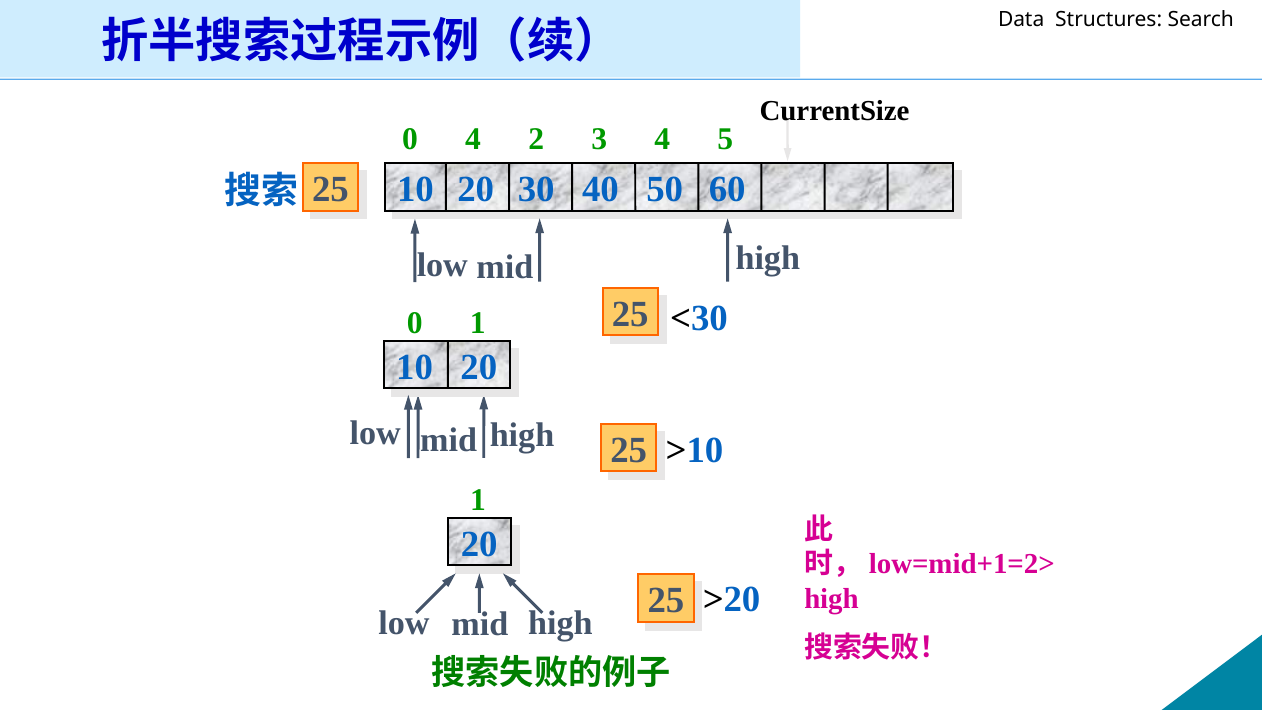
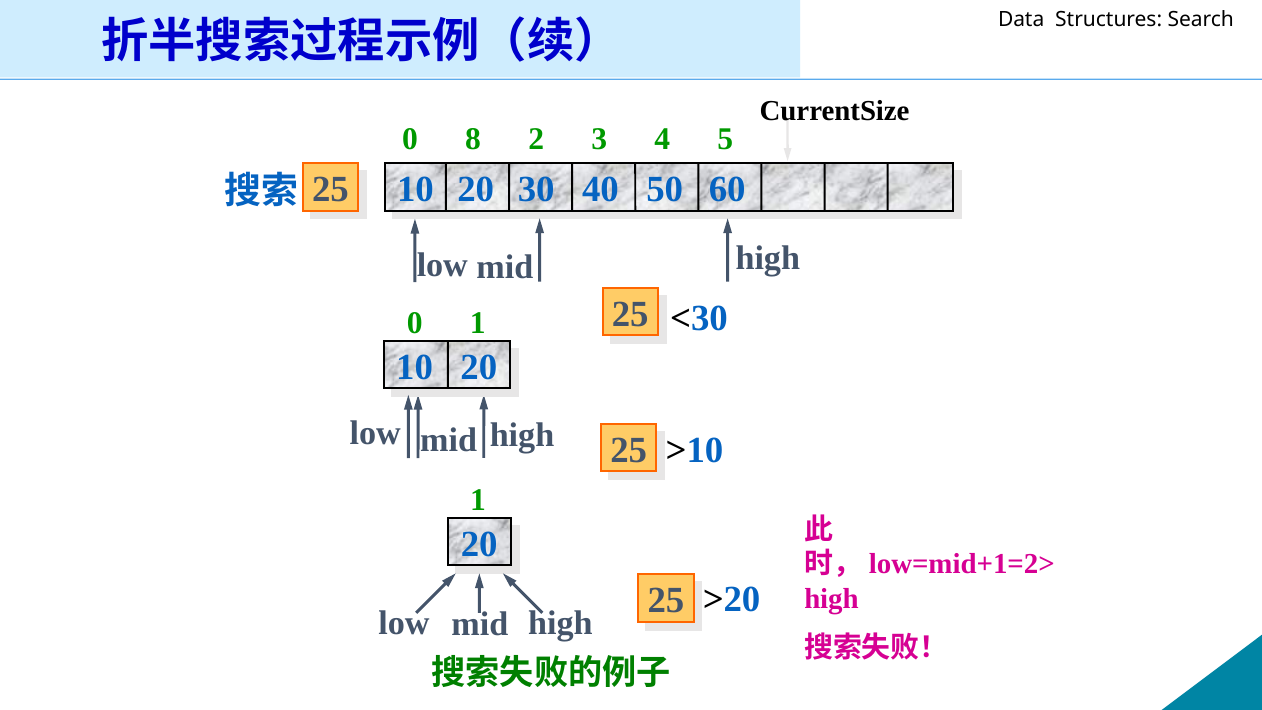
0 4: 4 -> 8
